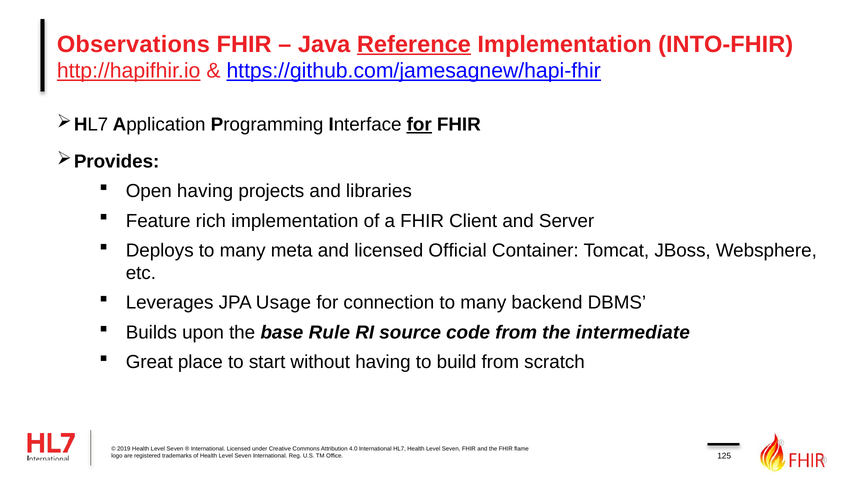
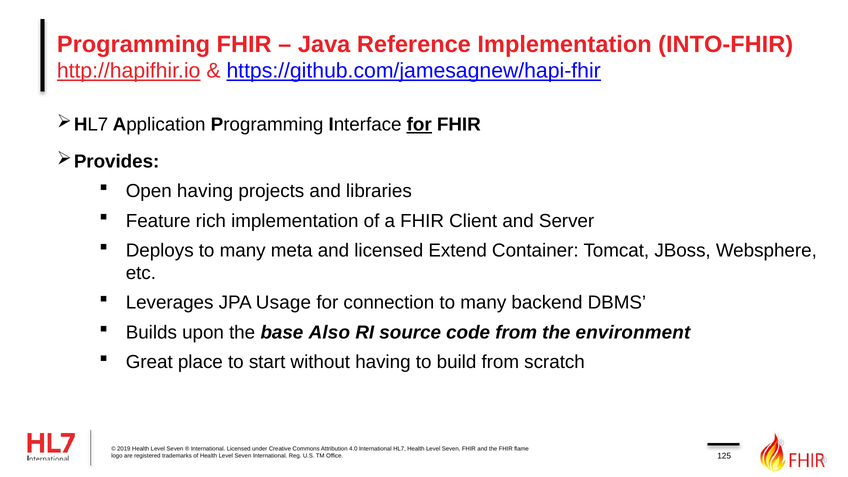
Observations at (133, 44): Observations -> Programming
Reference underline: present -> none
Official: Official -> Extend
Rule: Rule -> Also
intermediate: intermediate -> environment
